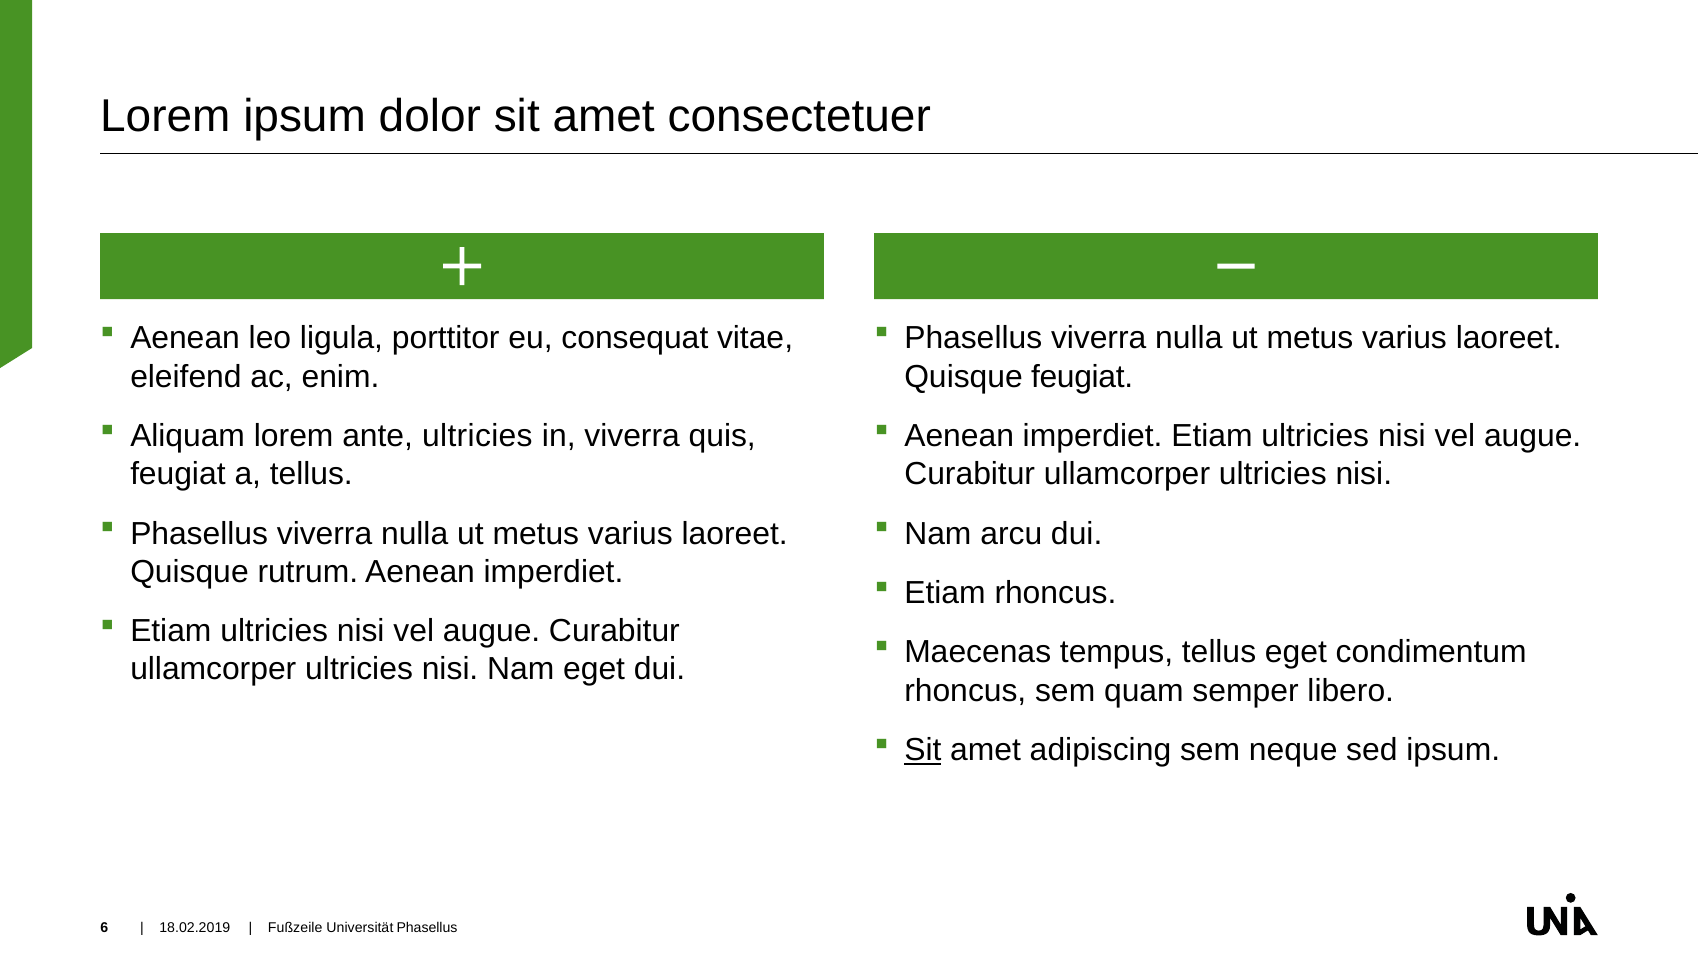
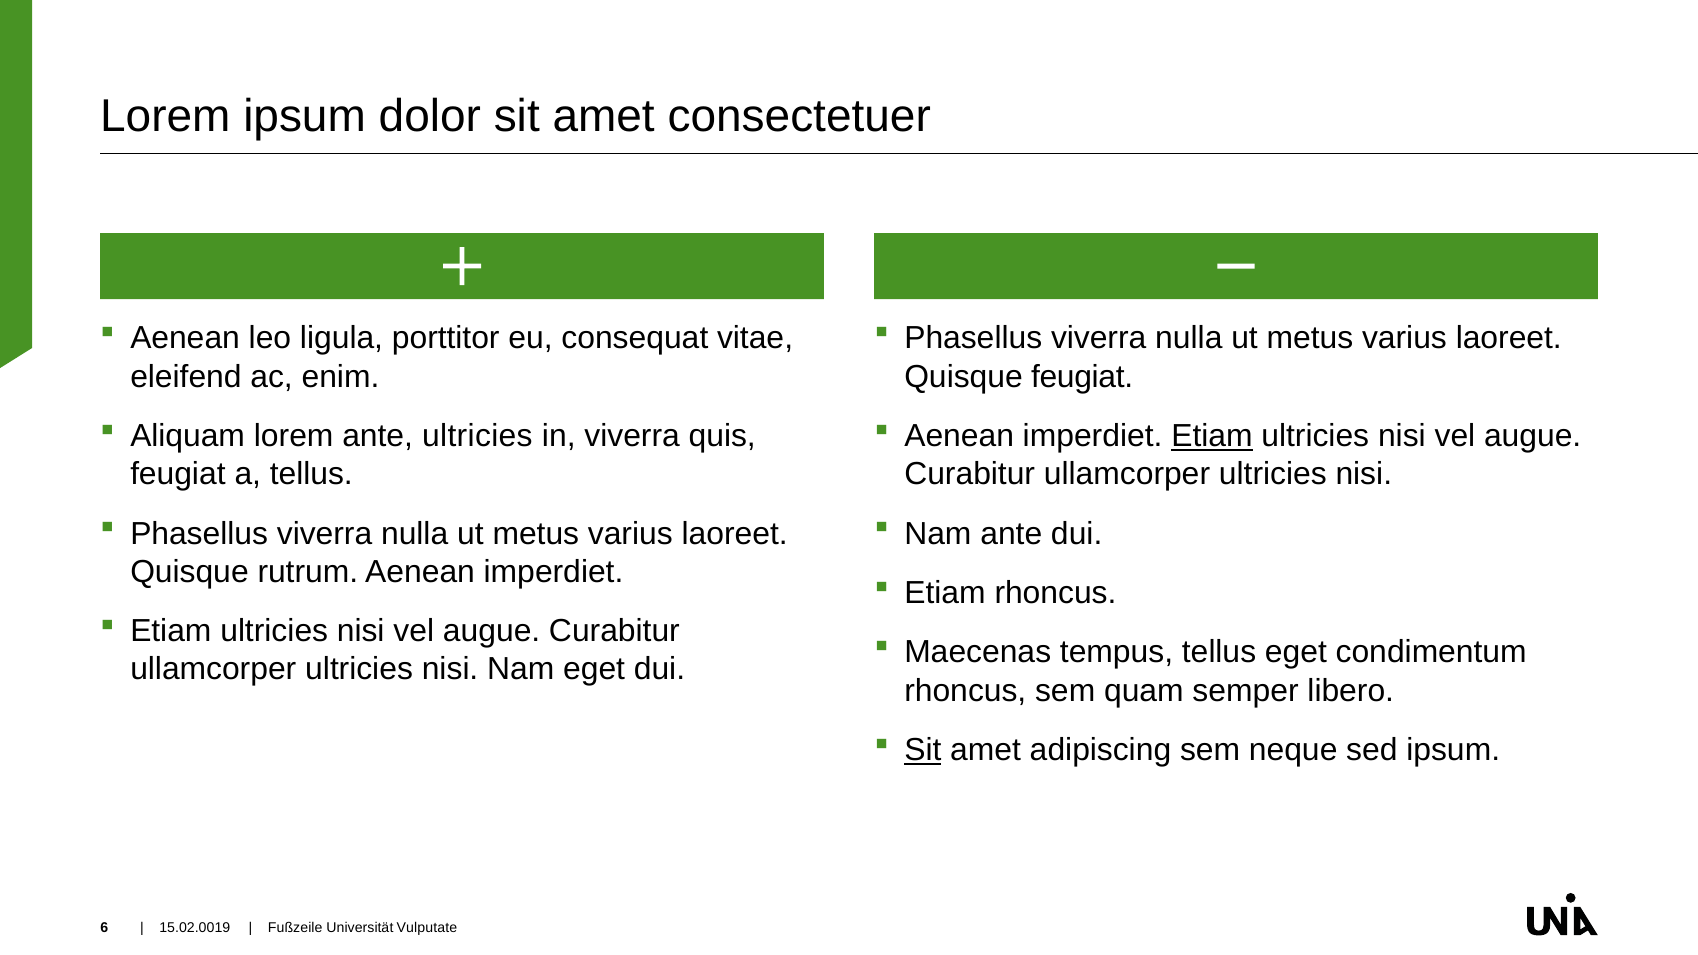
Etiam at (1212, 436) underline: none -> present
Nam arcu: arcu -> ante
18.02.2019: 18.02.2019 -> 15.02.0019
Universität Phasellus: Phasellus -> Vulputate
